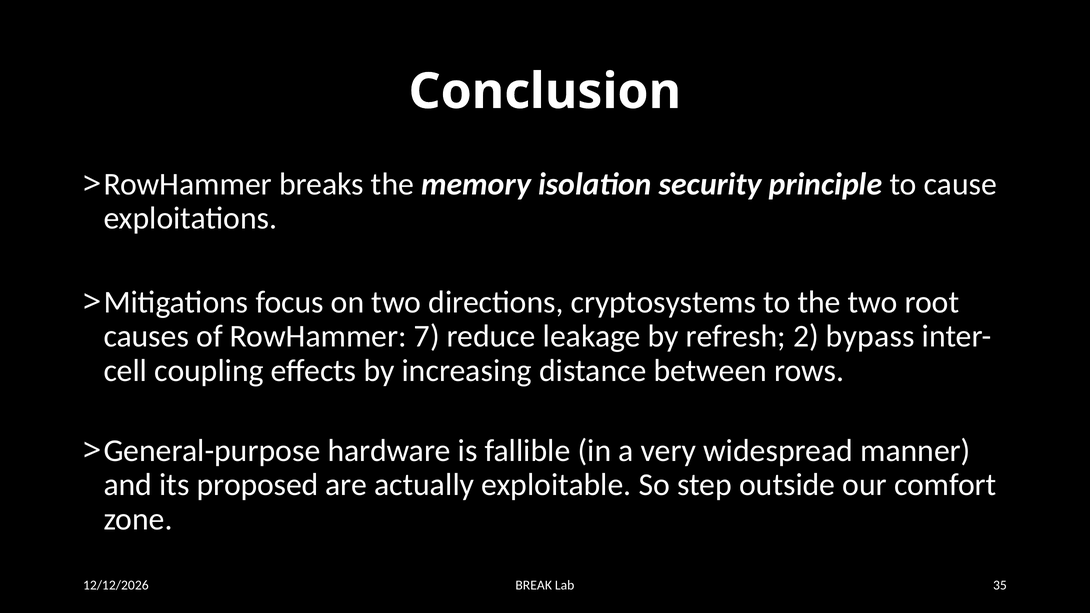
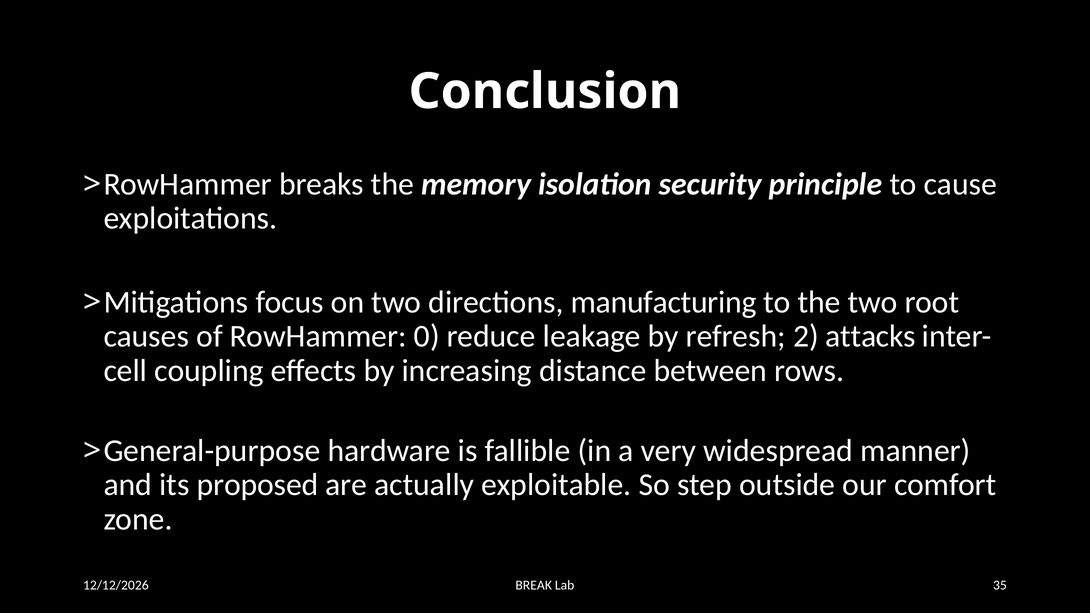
cryptosystems: cryptosystems -> manufacturing
7: 7 -> 0
bypass: bypass -> attacks
